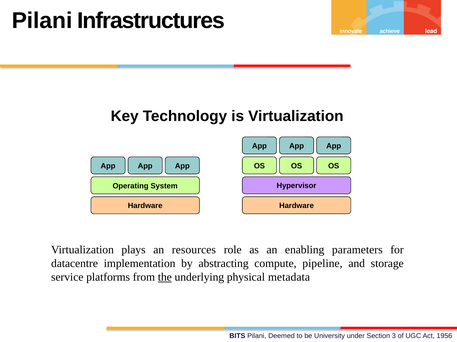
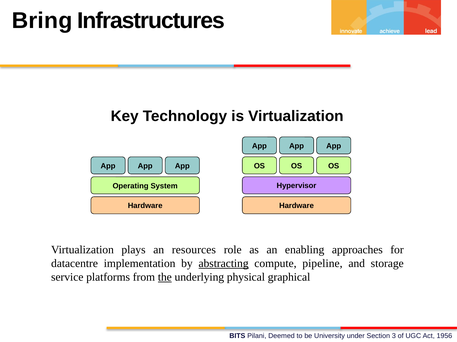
Pilani at (42, 21): Pilani -> Bring
parameters: parameters -> approaches
abstracting underline: none -> present
metadata: metadata -> graphical
